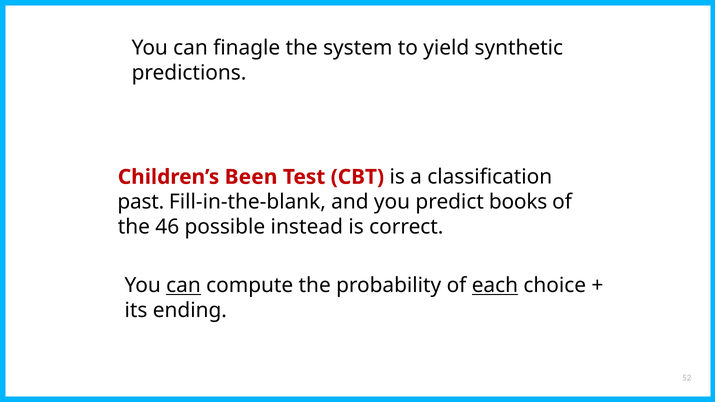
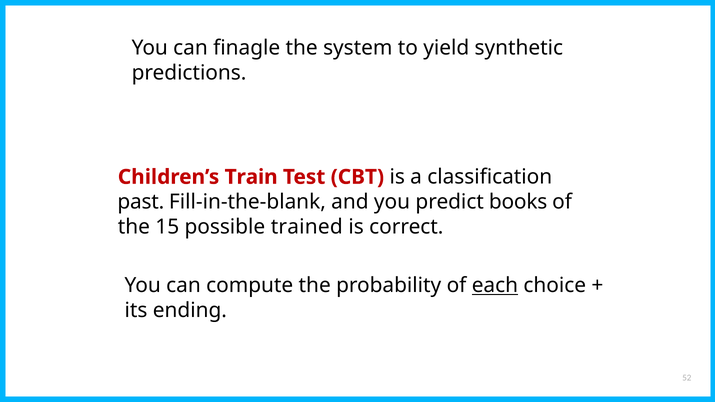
Been: Been -> Train
46: 46 -> 15
instead: instead -> trained
can at (183, 286) underline: present -> none
